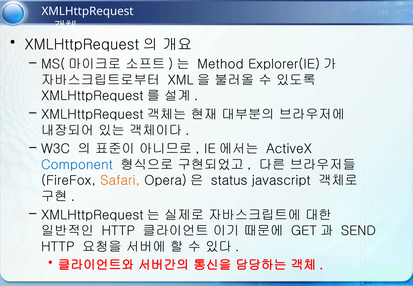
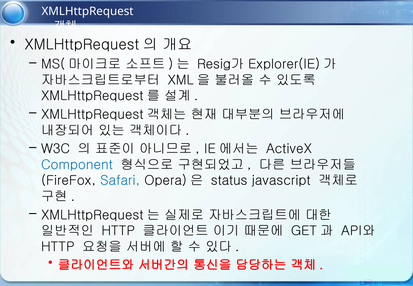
Method: Method -> Resig가
Safari colour: orange -> blue
SEND: SEND -> API와
